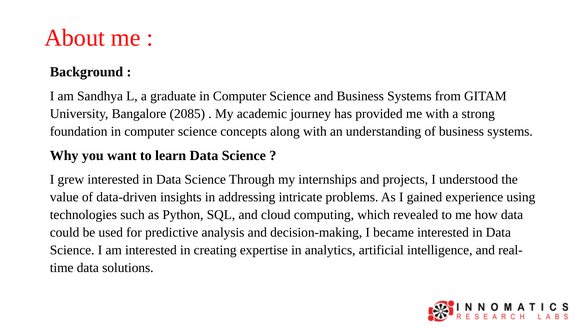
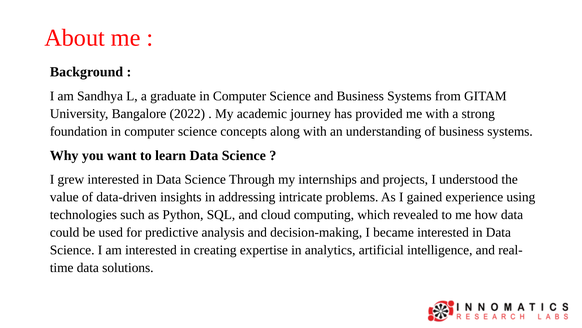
2085: 2085 -> 2022
